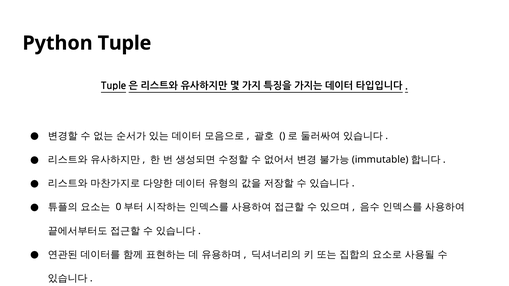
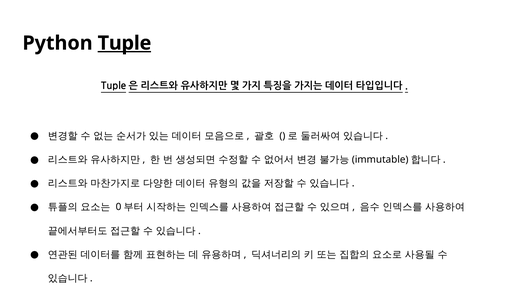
Tuple underline: none -> present
